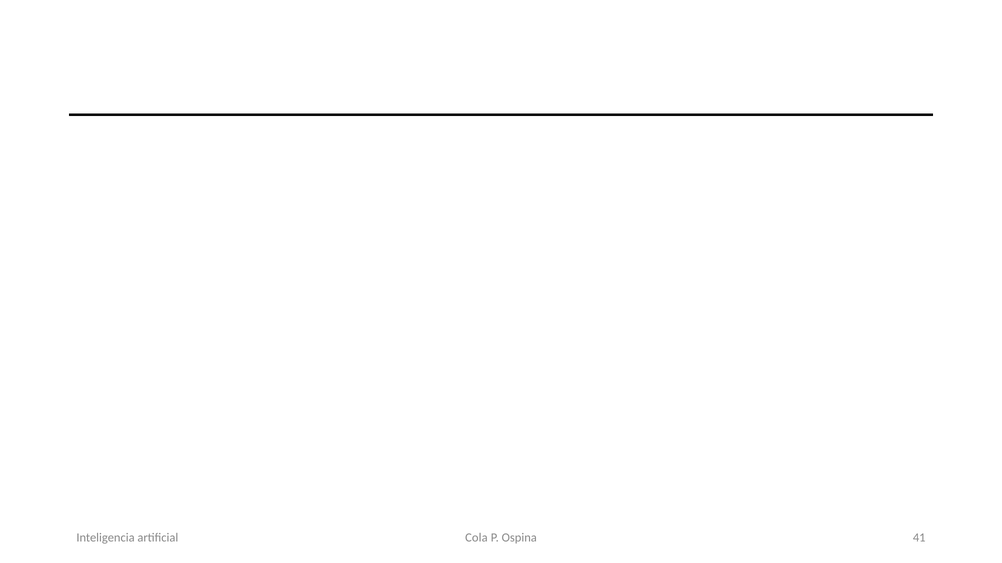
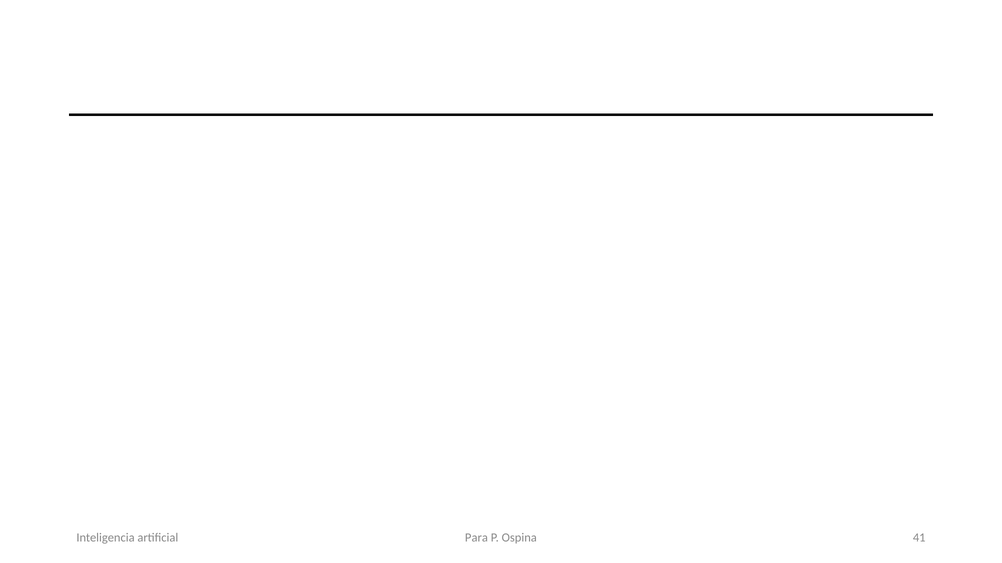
Cola: Cola -> Para
